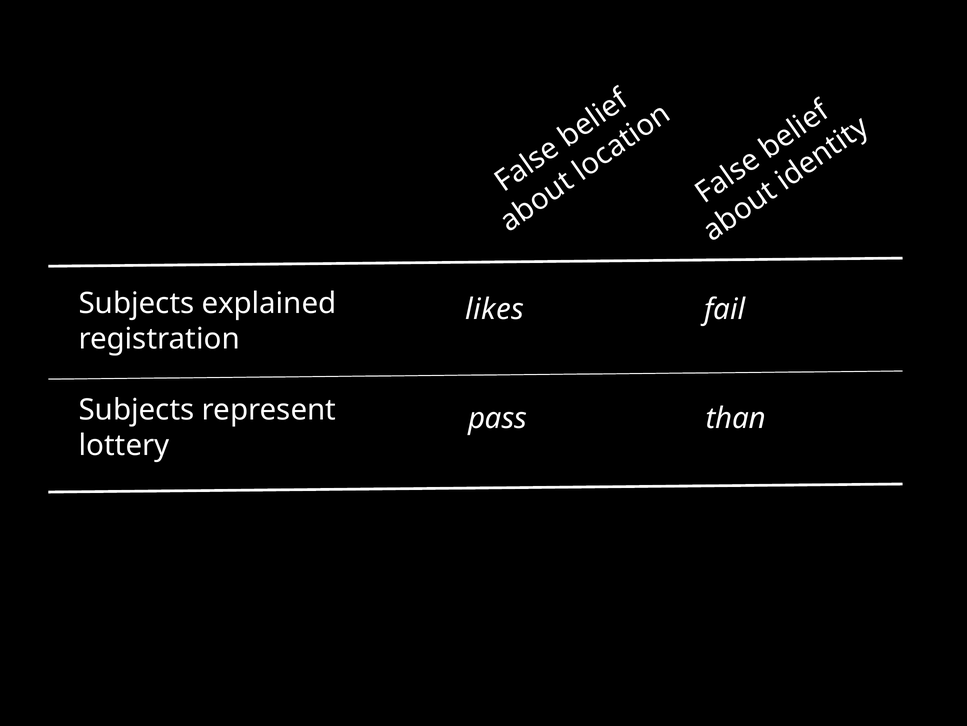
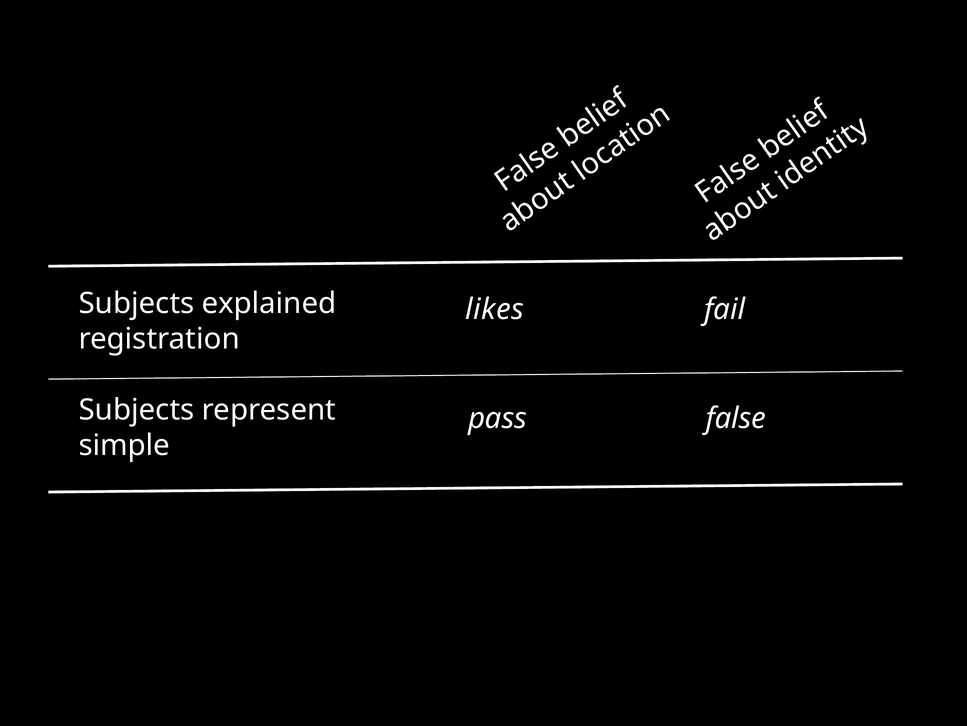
than: than -> false
lottery: lottery -> simple
